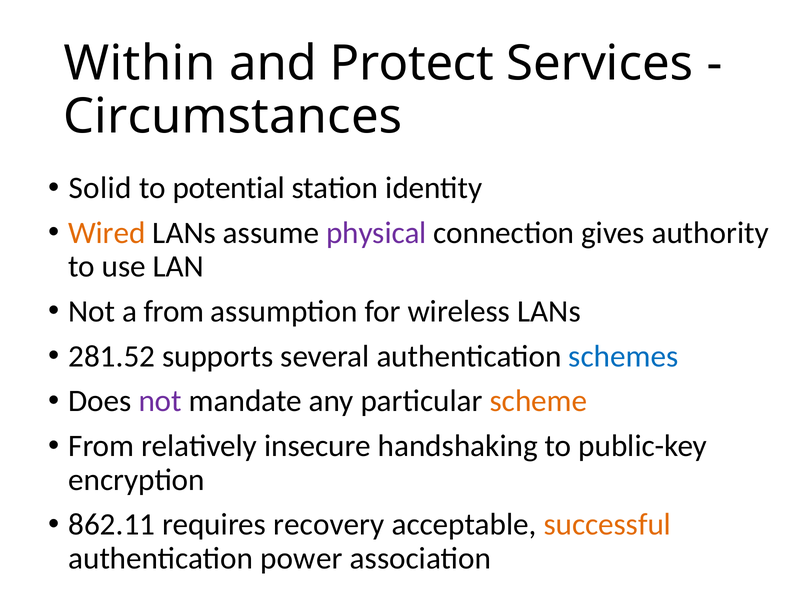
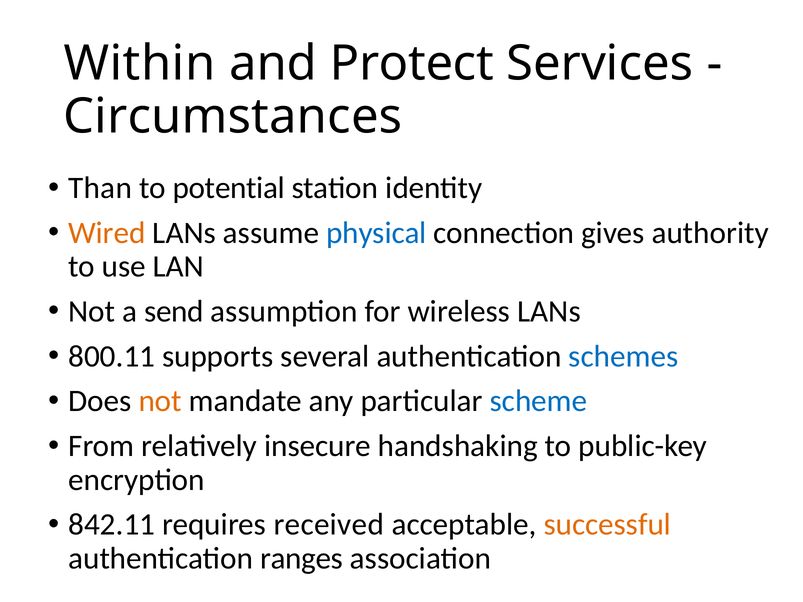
Solid: Solid -> Than
physical colour: purple -> blue
a from: from -> send
281.52: 281.52 -> 800.11
not at (160, 401) colour: purple -> orange
scheme colour: orange -> blue
862.11: 862.11 -> 842.11
recovery: recovery -> received
power: power -> ranges
